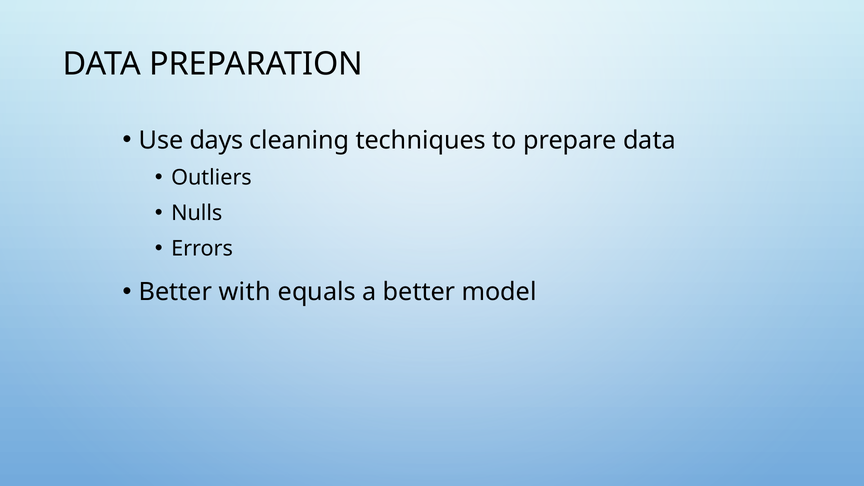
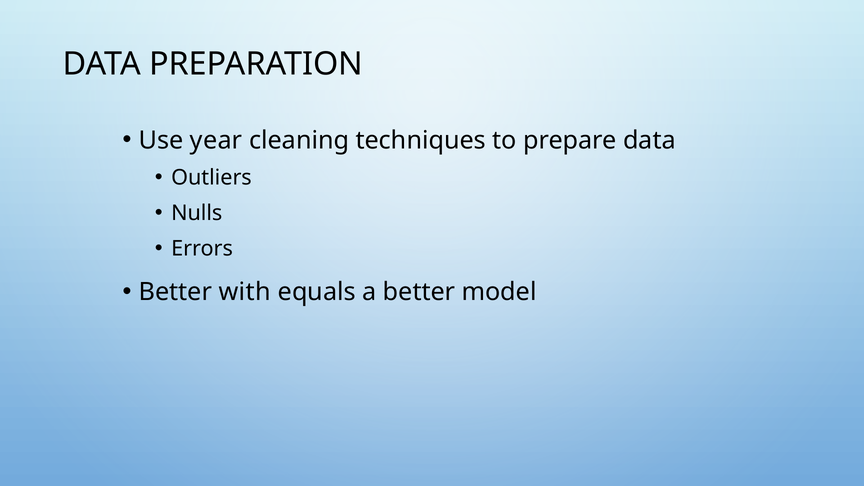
days: days -> year
